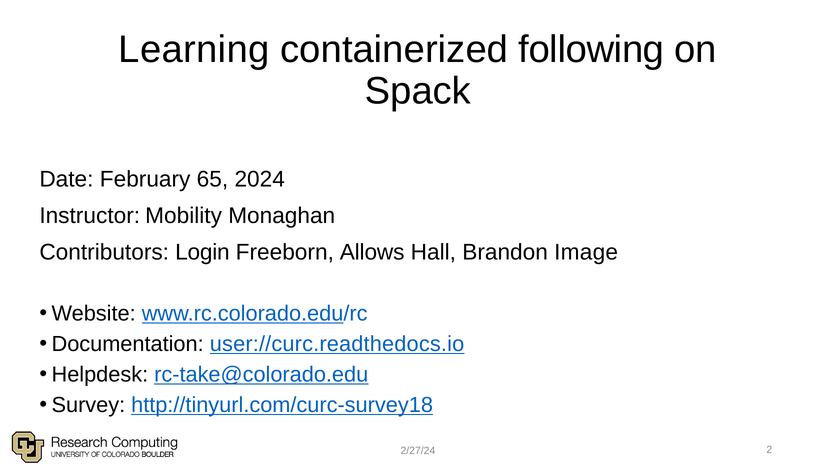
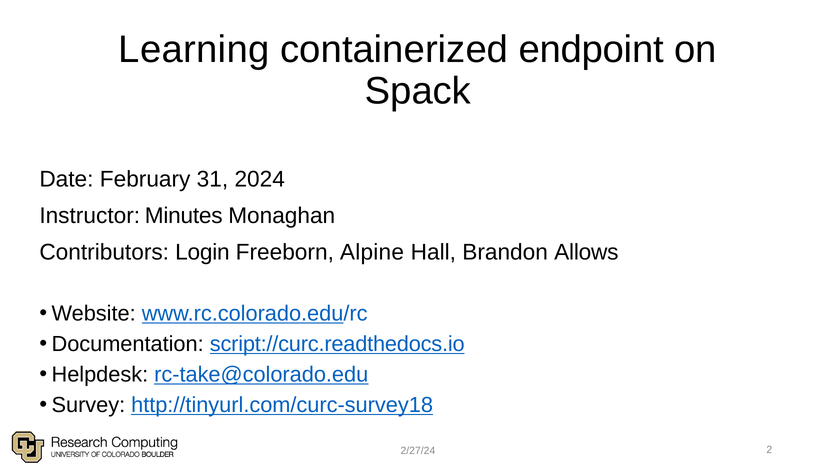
following: following -> endpoint
65: 65 -> 31
Mobility: Mobility -> Minutes
Allows: Allows -> Alpine
Image: Image -> Allows
user://curc.readthedocs.io: user://curc.readthedocs.io -> script://curc.readthedocs.io
